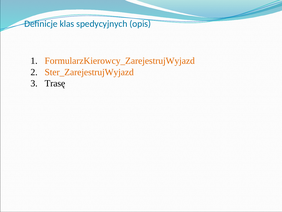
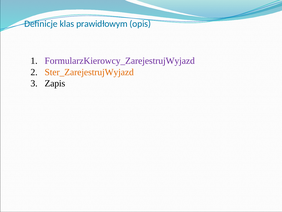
spedycyjnych: spedycyjnych -> prawidłowym
FormularzKierowcy_ZarejestrujWyjazd colour: orange -> purple
Trasę: Trasę -> Zapis
